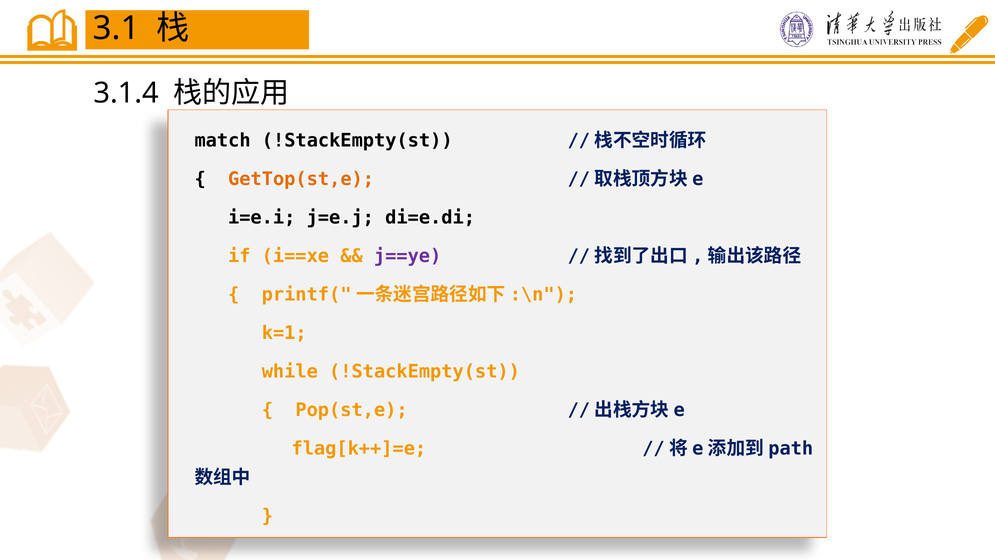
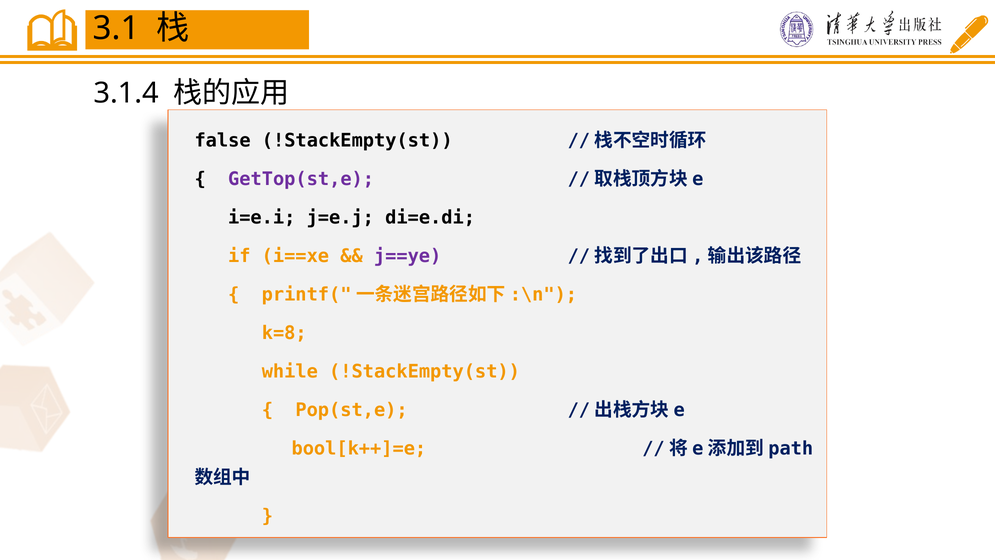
match: match -> false
GetTop(st,e colour: orange -> purple
k=1: k=1 -> k=8
flag[k++]=e: flag[k++]=e -> bool[k++]=e
